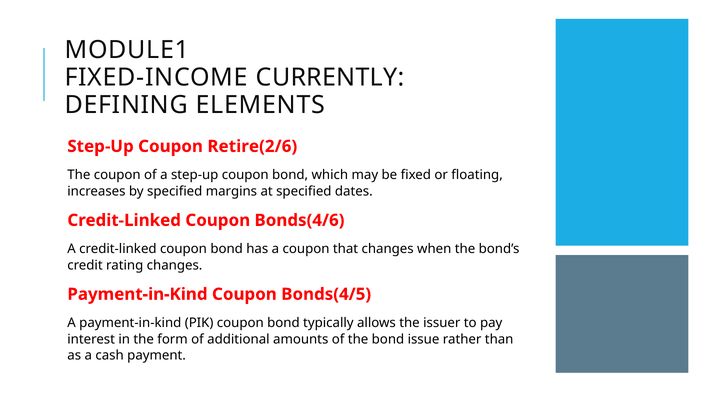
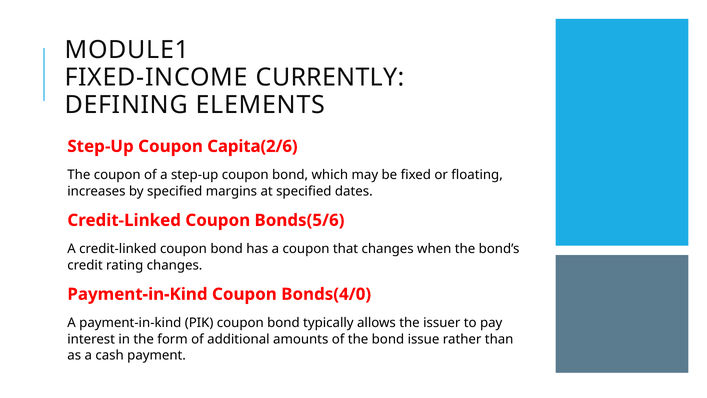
Retire(2/6: Retire(2/6 -> Capita(2/6
Bonds(4/6: Bonds(4/6 -> Bonds(5/6
Bonds(4/5: Bonds(4/5 -> Bonds(4/0
